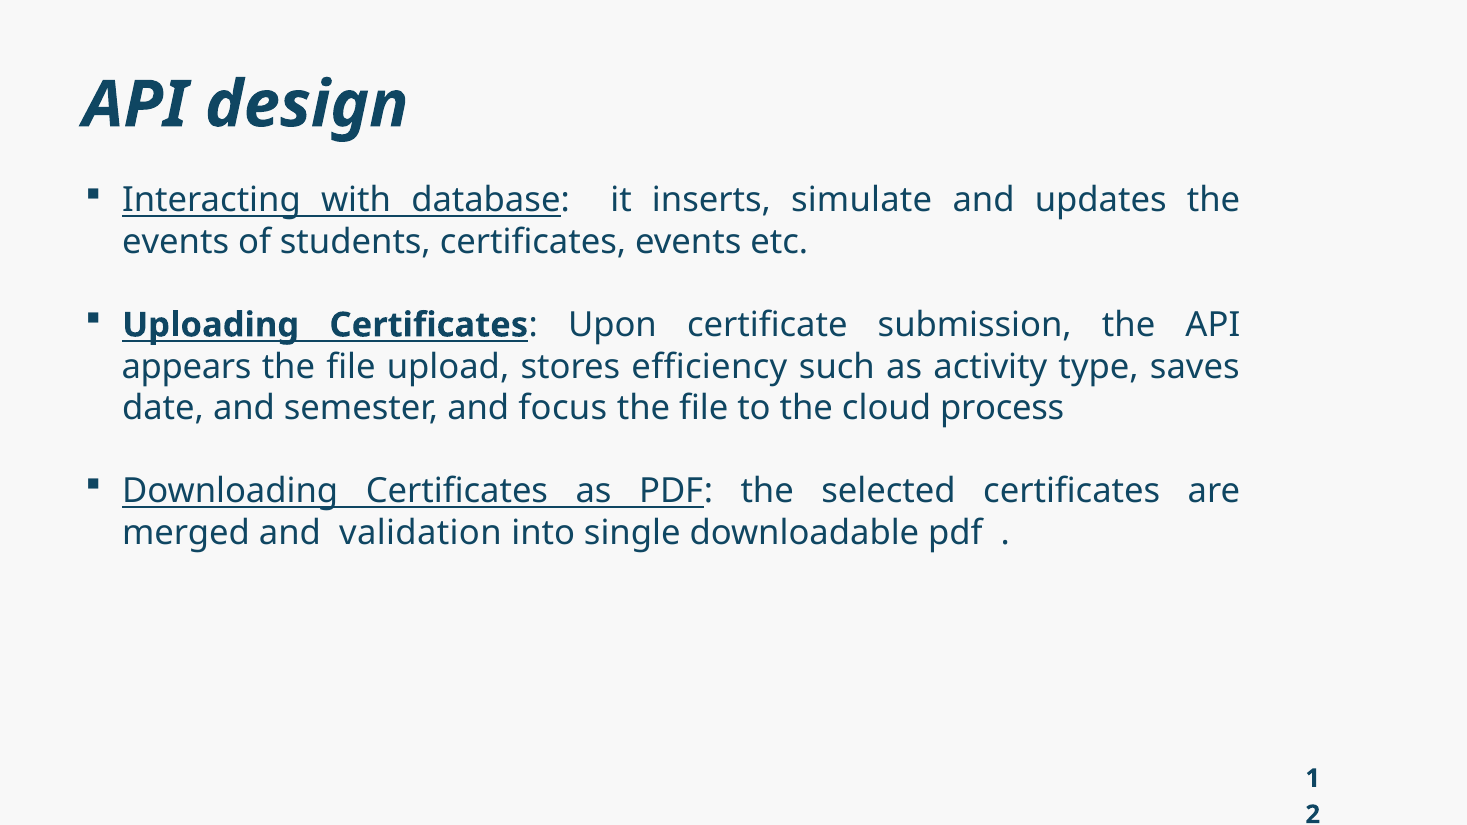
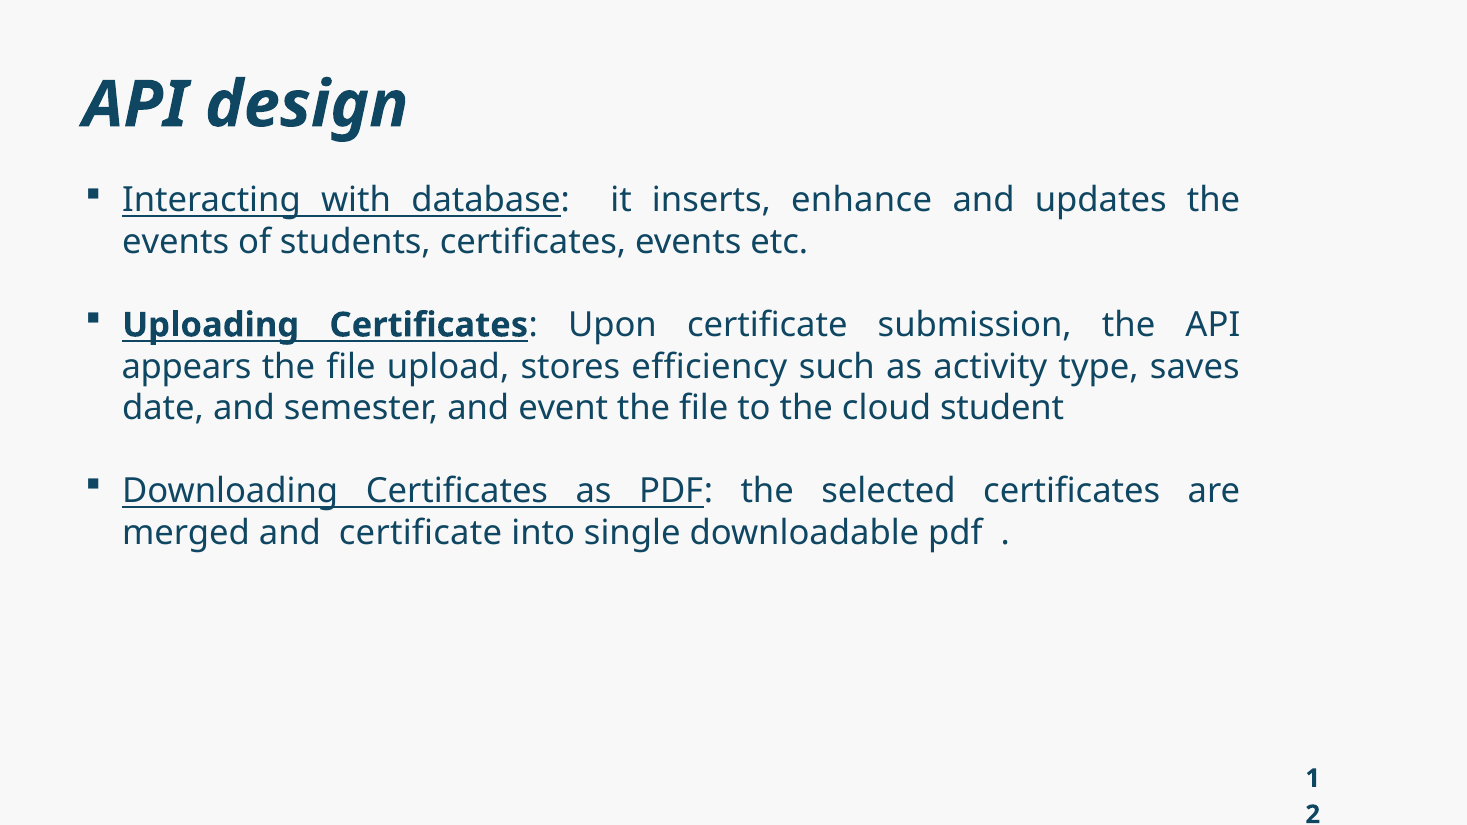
simulate: simulate -> enhance
focus: focus -> event
process: process -> student
and validation: validation -> certificate
